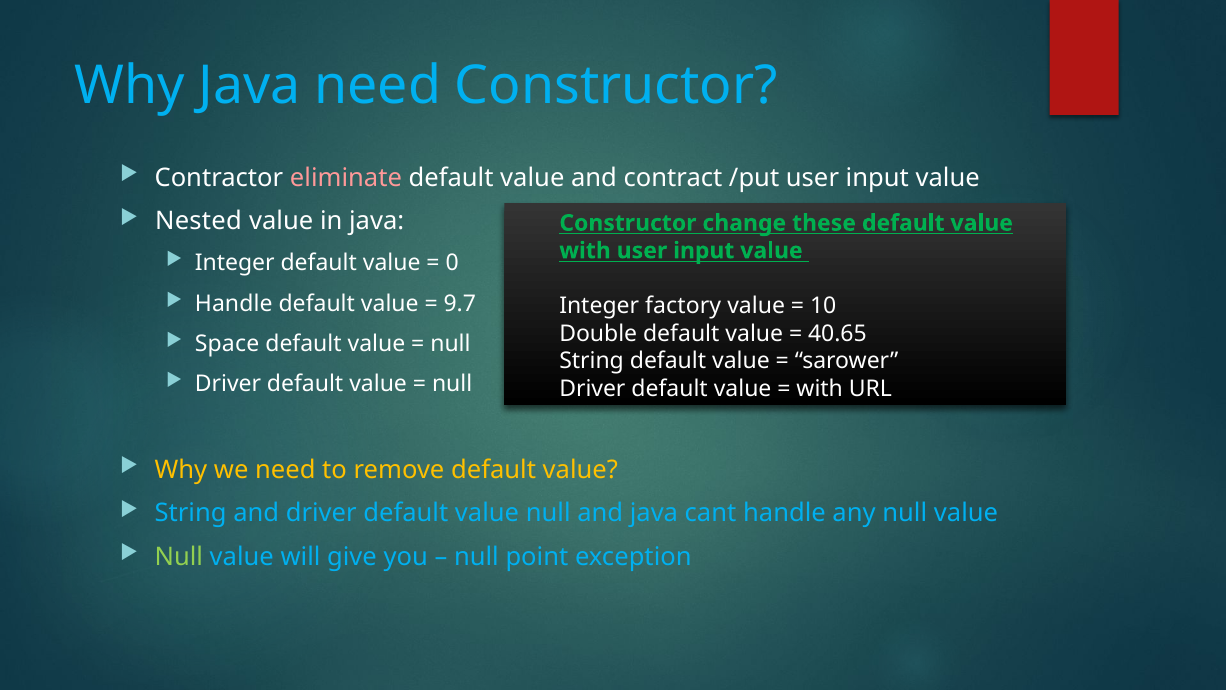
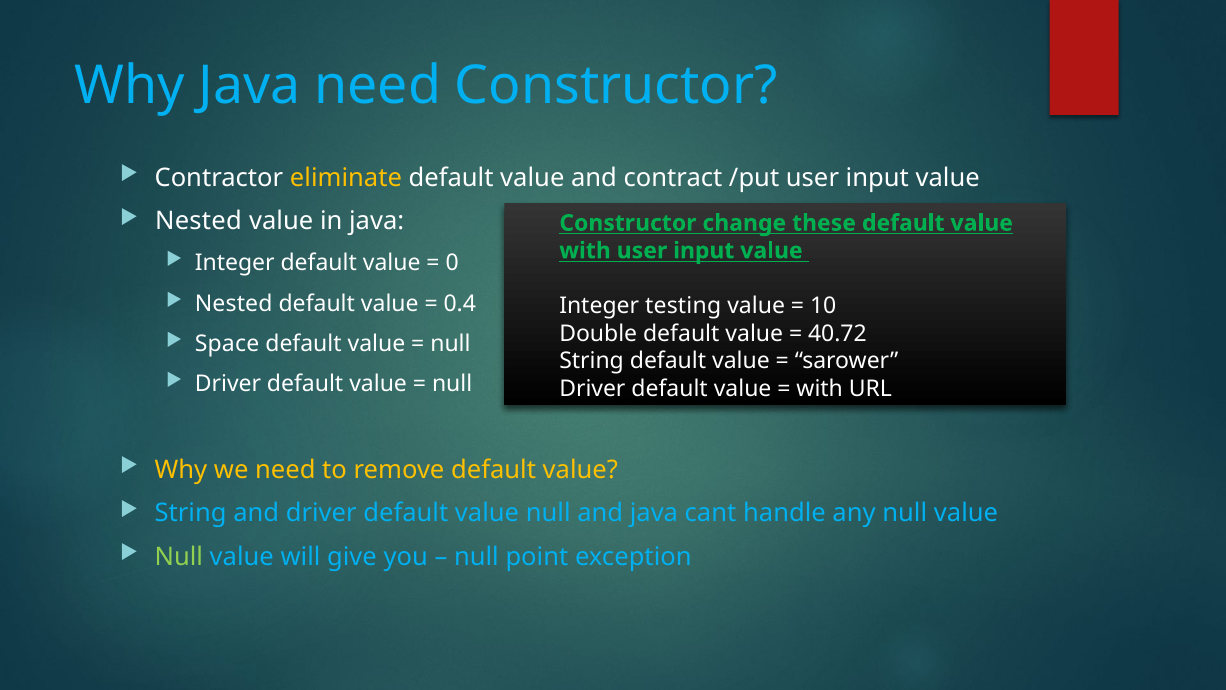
eliminate colour: pink -> yellow
Handle at (234, 303): Handle -> Nested
9.7: 9.7 -> 0.4
factory: factory -> testing
40.65: 40.65 -> 40.72
